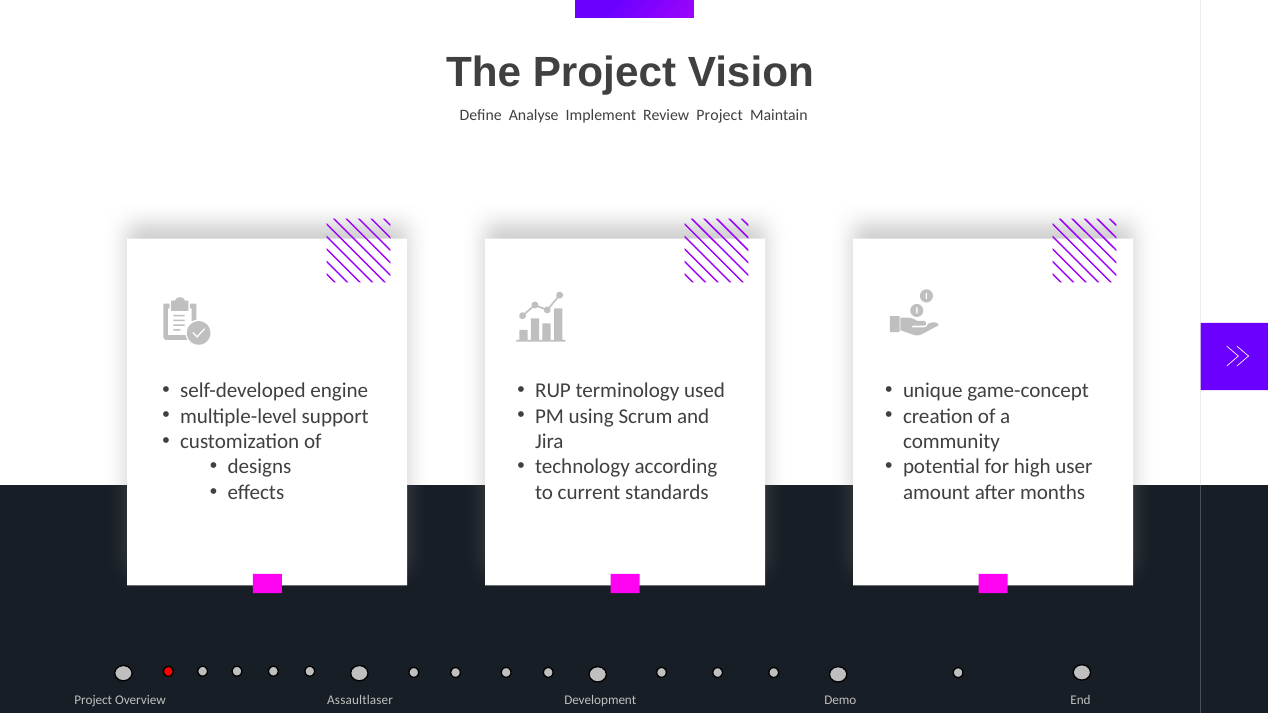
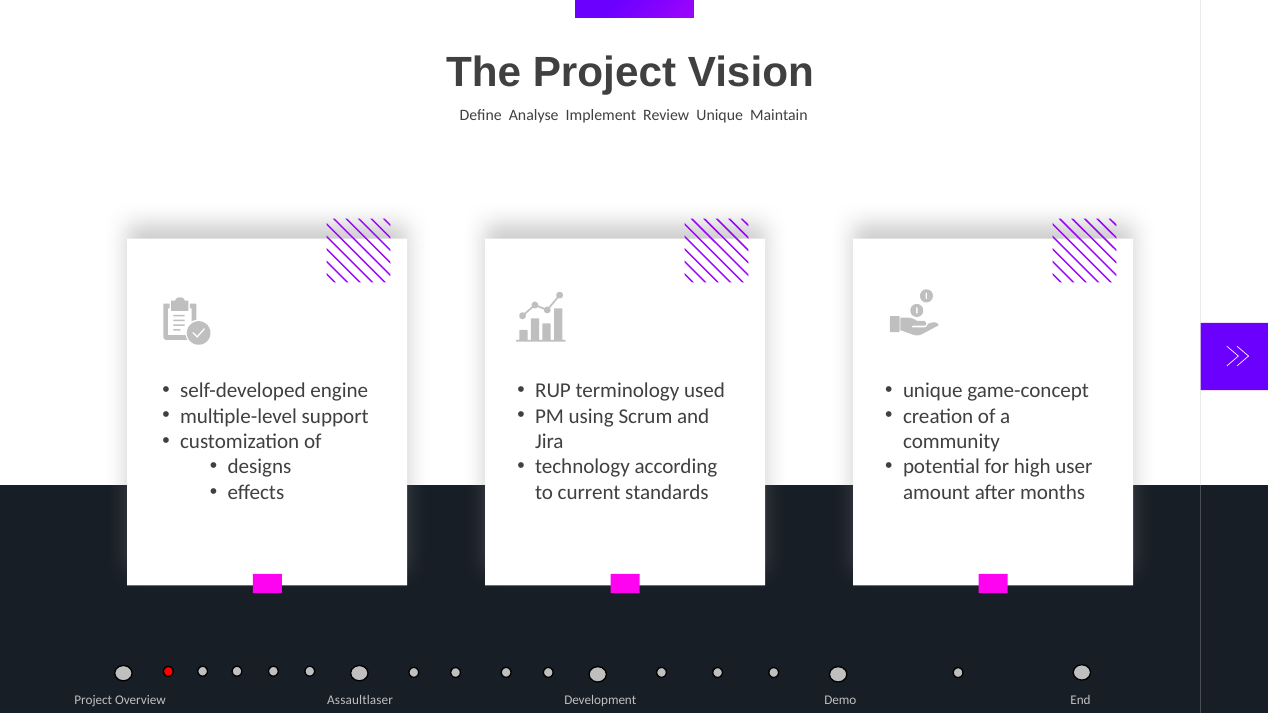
Review Project: Project -> Unique
